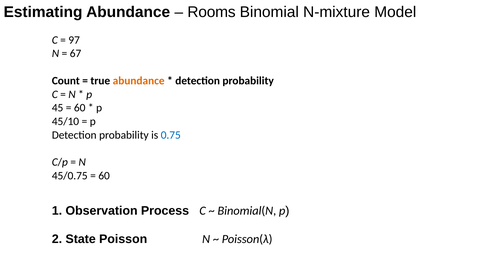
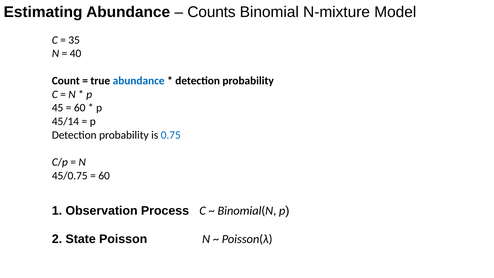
Rooms: Rooms -> Counts
97: 97 -> 35
67: 67 -> 40
abundance at (139, 81) colour: orange -> blue
45/10: 45/10 -> 45/14
